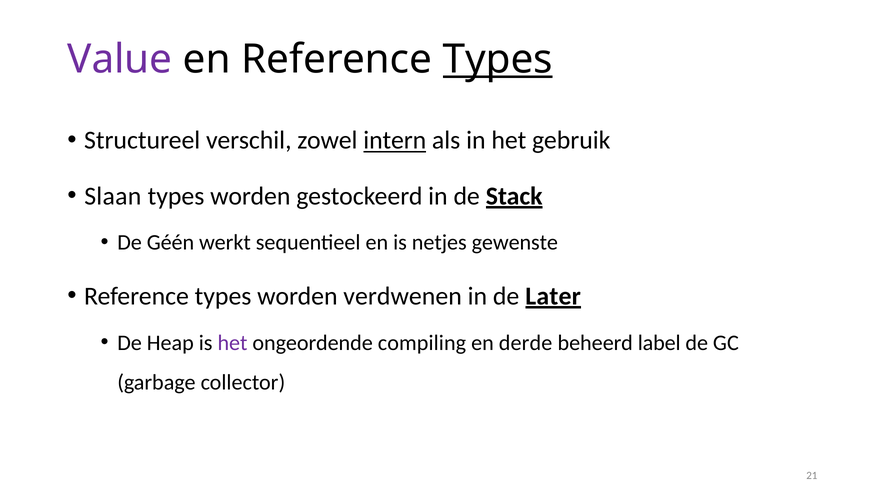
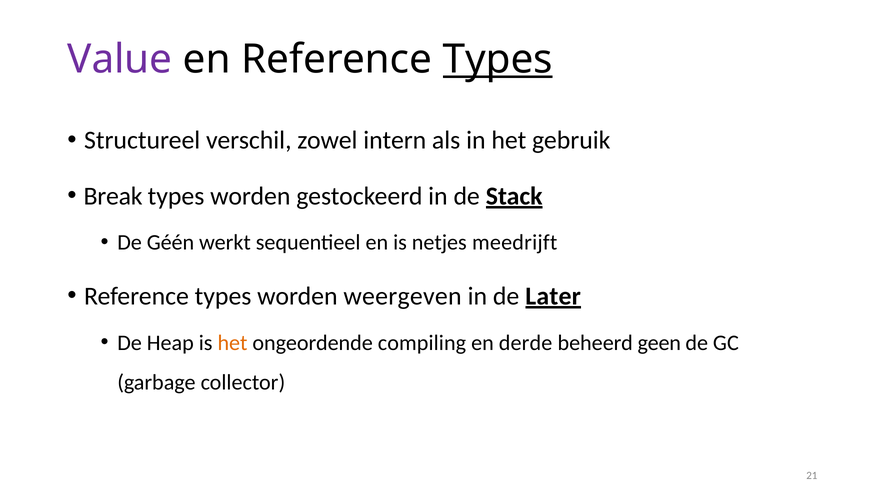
intern underline: present -> none
Slaan: Slaan -> Break
gewenste: gewenste -> meedrijft
verdwenen: verdwenen -> weergeven
het at (232, 343) colour: purple -> orange
label: label -> geen
